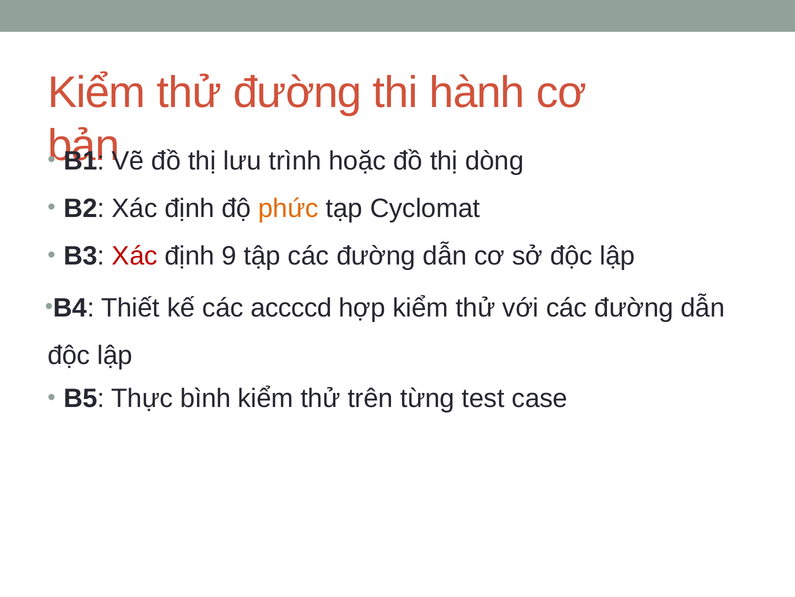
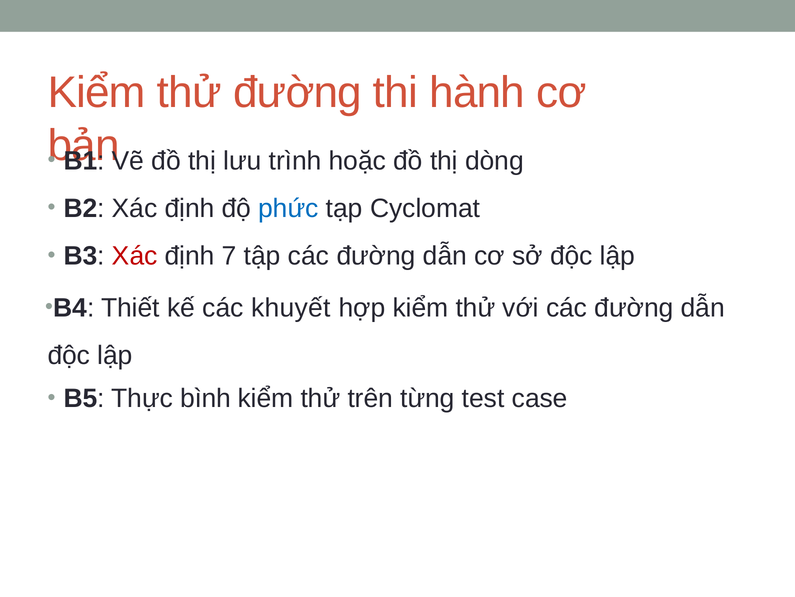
phức colour: orange -> blue
9: 9 -> 7
accccd: accccd -> khuyết
